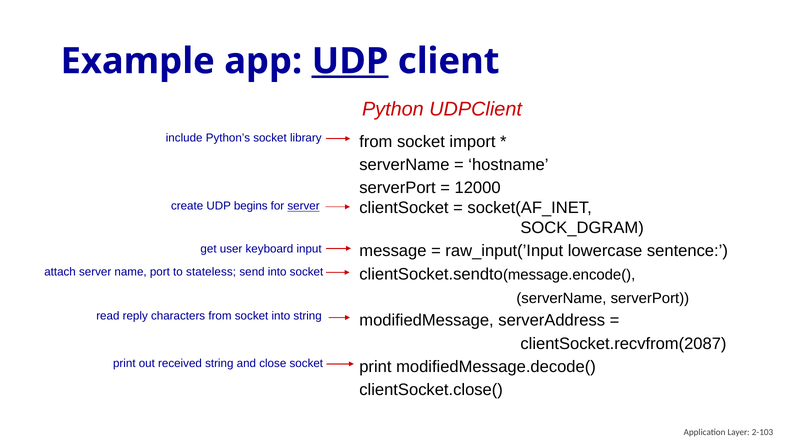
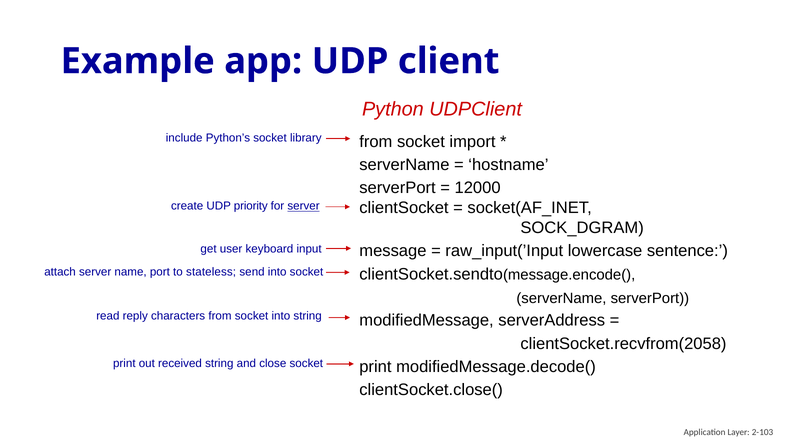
UDP at (350, 61) underline: present -> none
begins: begins -> priority
clientSocket.recvfrom(2087: clientSocket.recvfrom(2087 -> clientSocket.recvfrom(2058
